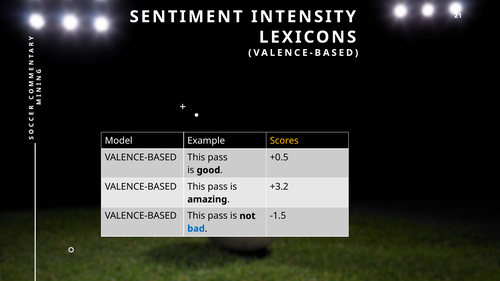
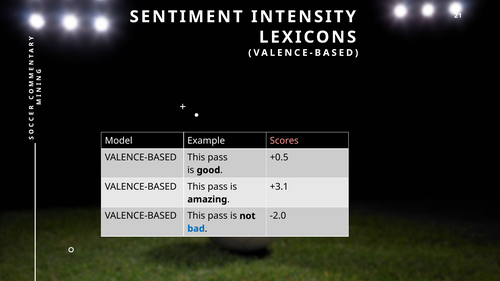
Scores colour: yellow -> pink
+3.2: +3.2 -> +3.1
-1.5: -1.5 -> -2.0
